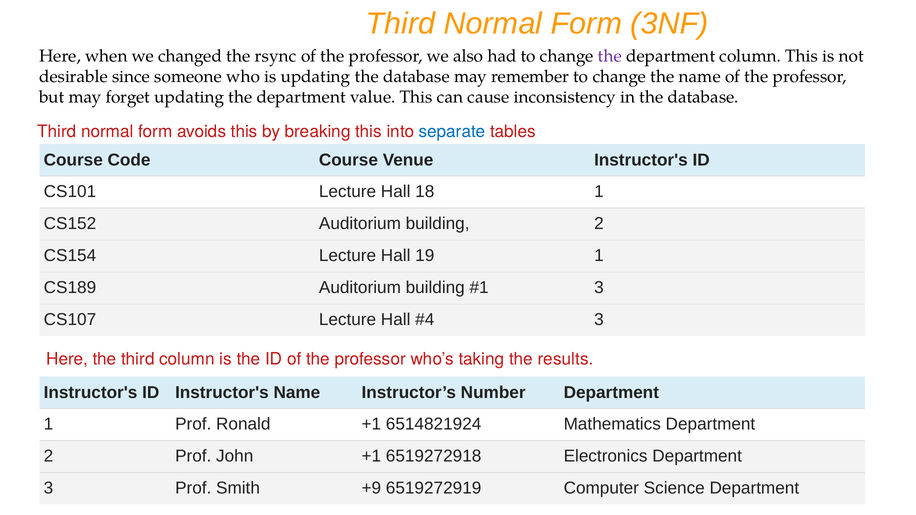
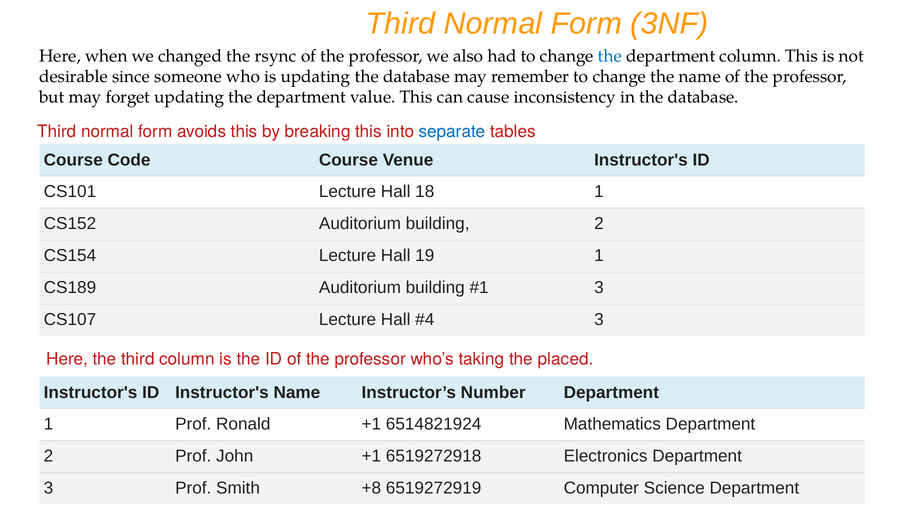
the at (610, 56) colour: purple -> blue
results: results -> placed
+9: +9 -> +8
